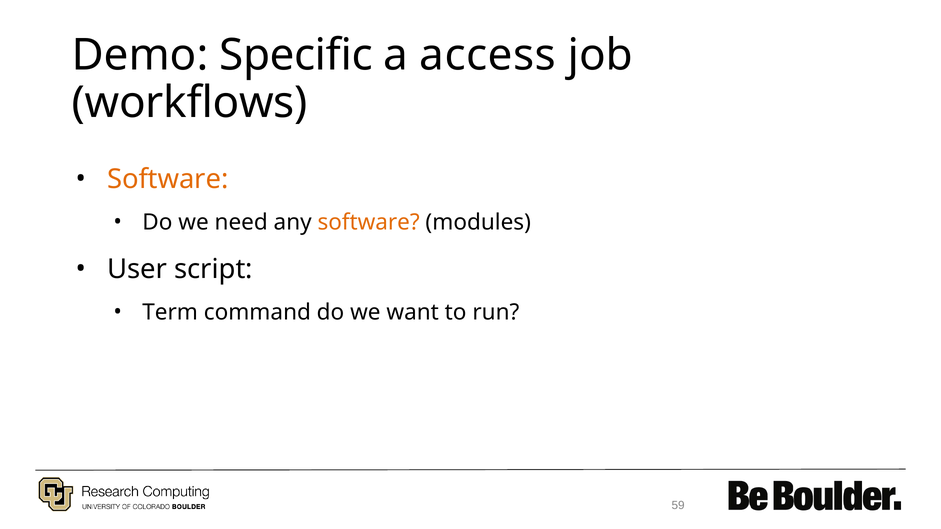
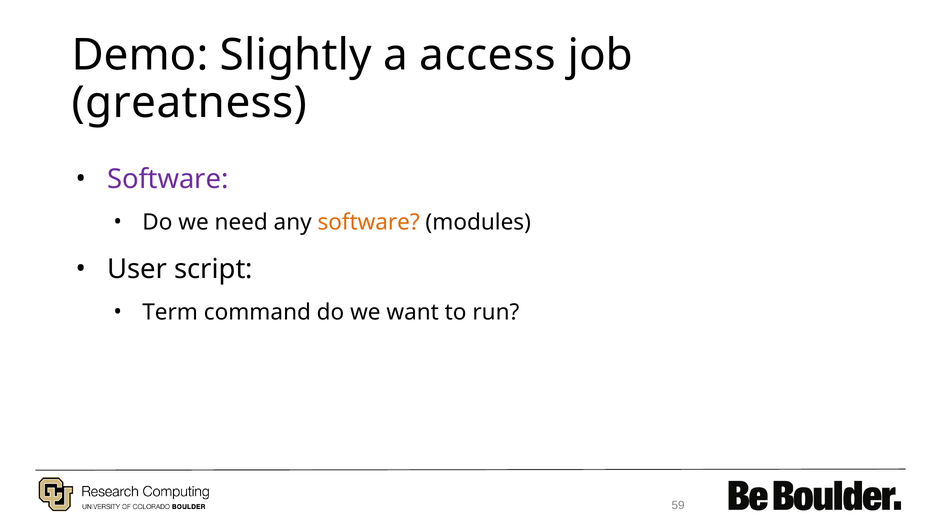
Specific: Specific -> Slightly
workflows: workflows -> greatness
Software at (168, 179) colour: orange -> purple
